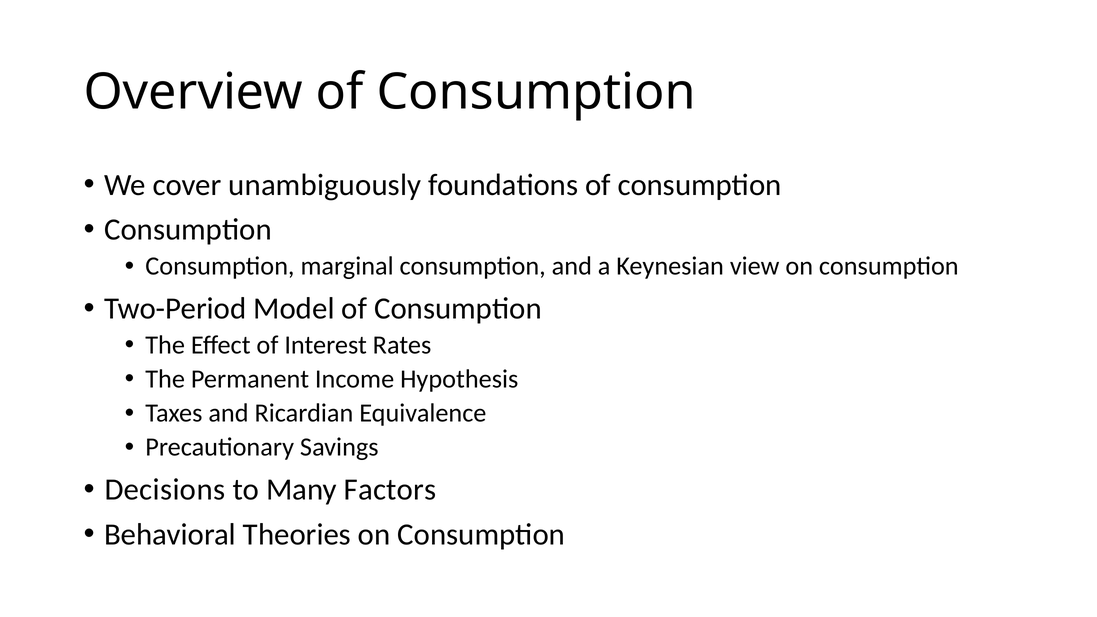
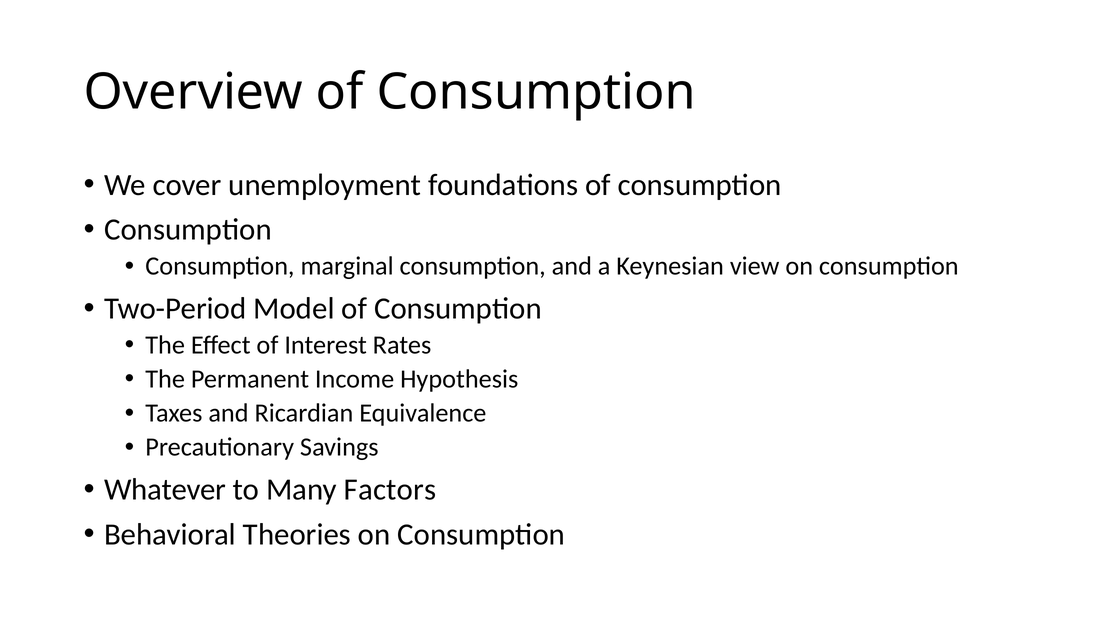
unambiguously: unambiguously -> unemployment
Decisions: Decisions -> Whatever
